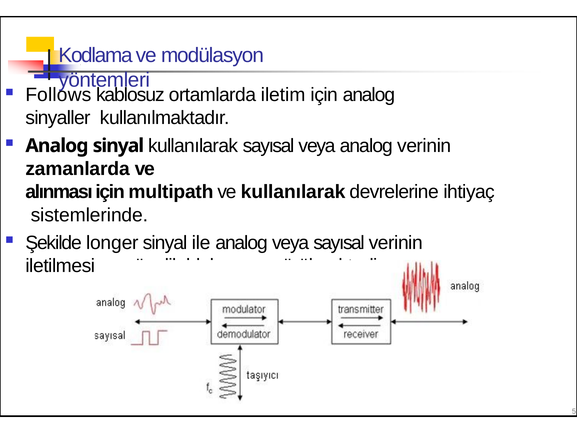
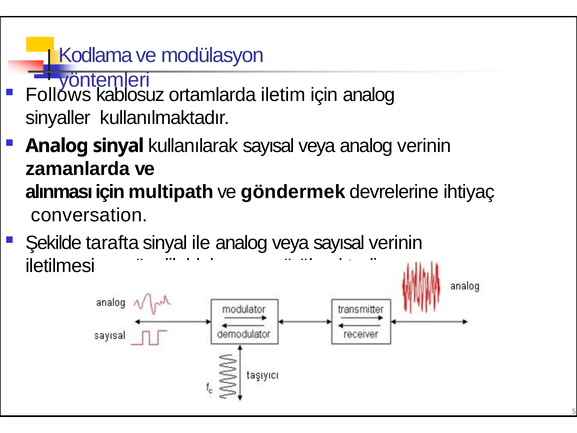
ve kullanılarak: kullanılarak -> göndermek
sistemlerinde: sistemlerinde -> conversation
longer: longer -> tarafta
